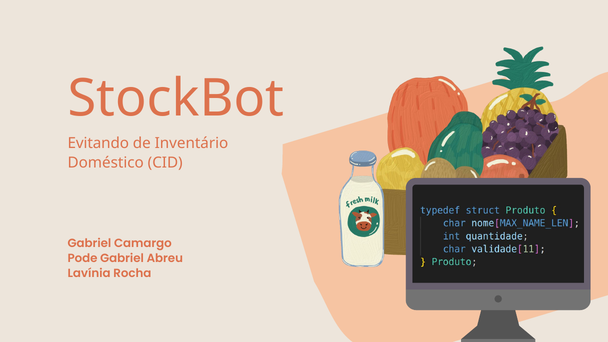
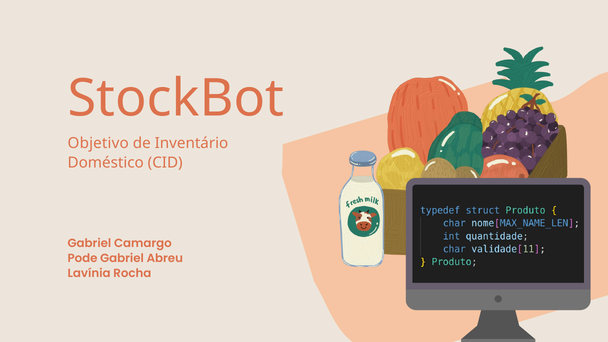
Evitando: Evitando -> Objetivo
